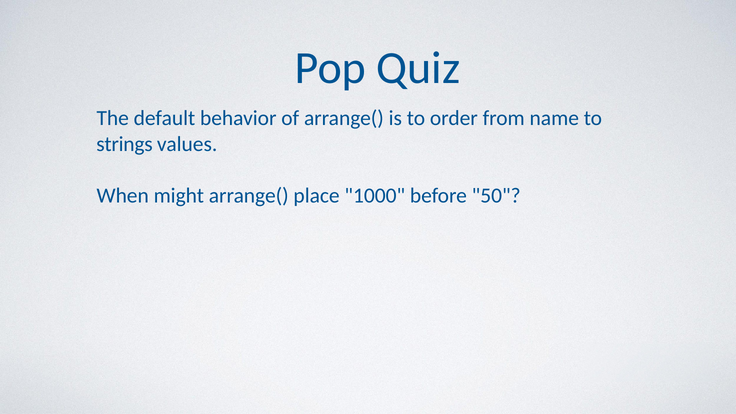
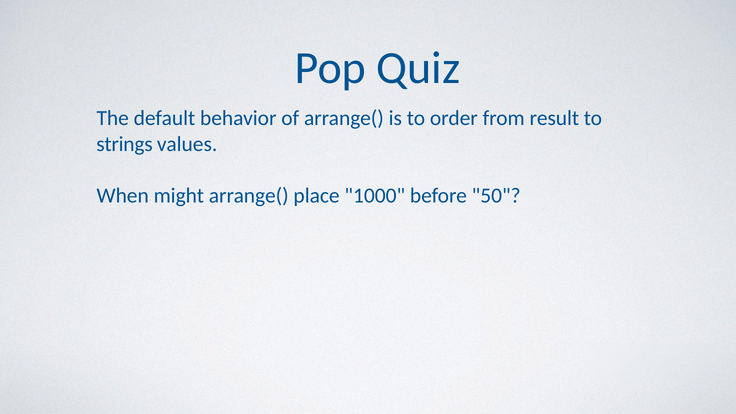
name: name -> result
